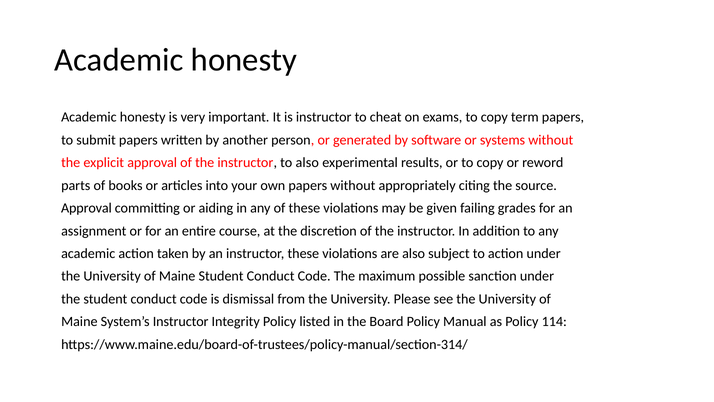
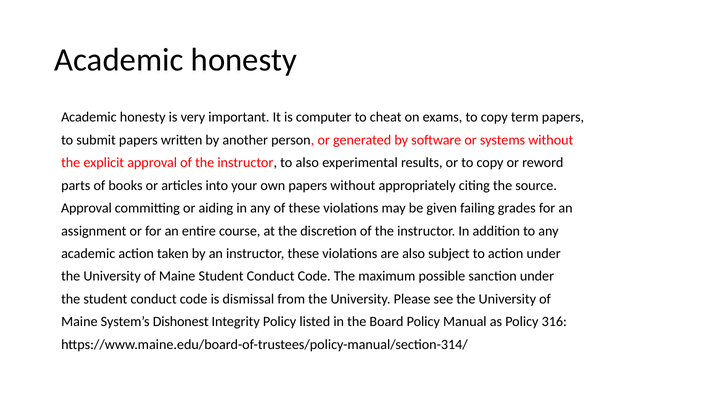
is instructor: instructor -> computer
System’s Instructor: Instructor -> Dishonest
114: 114 -> 316
